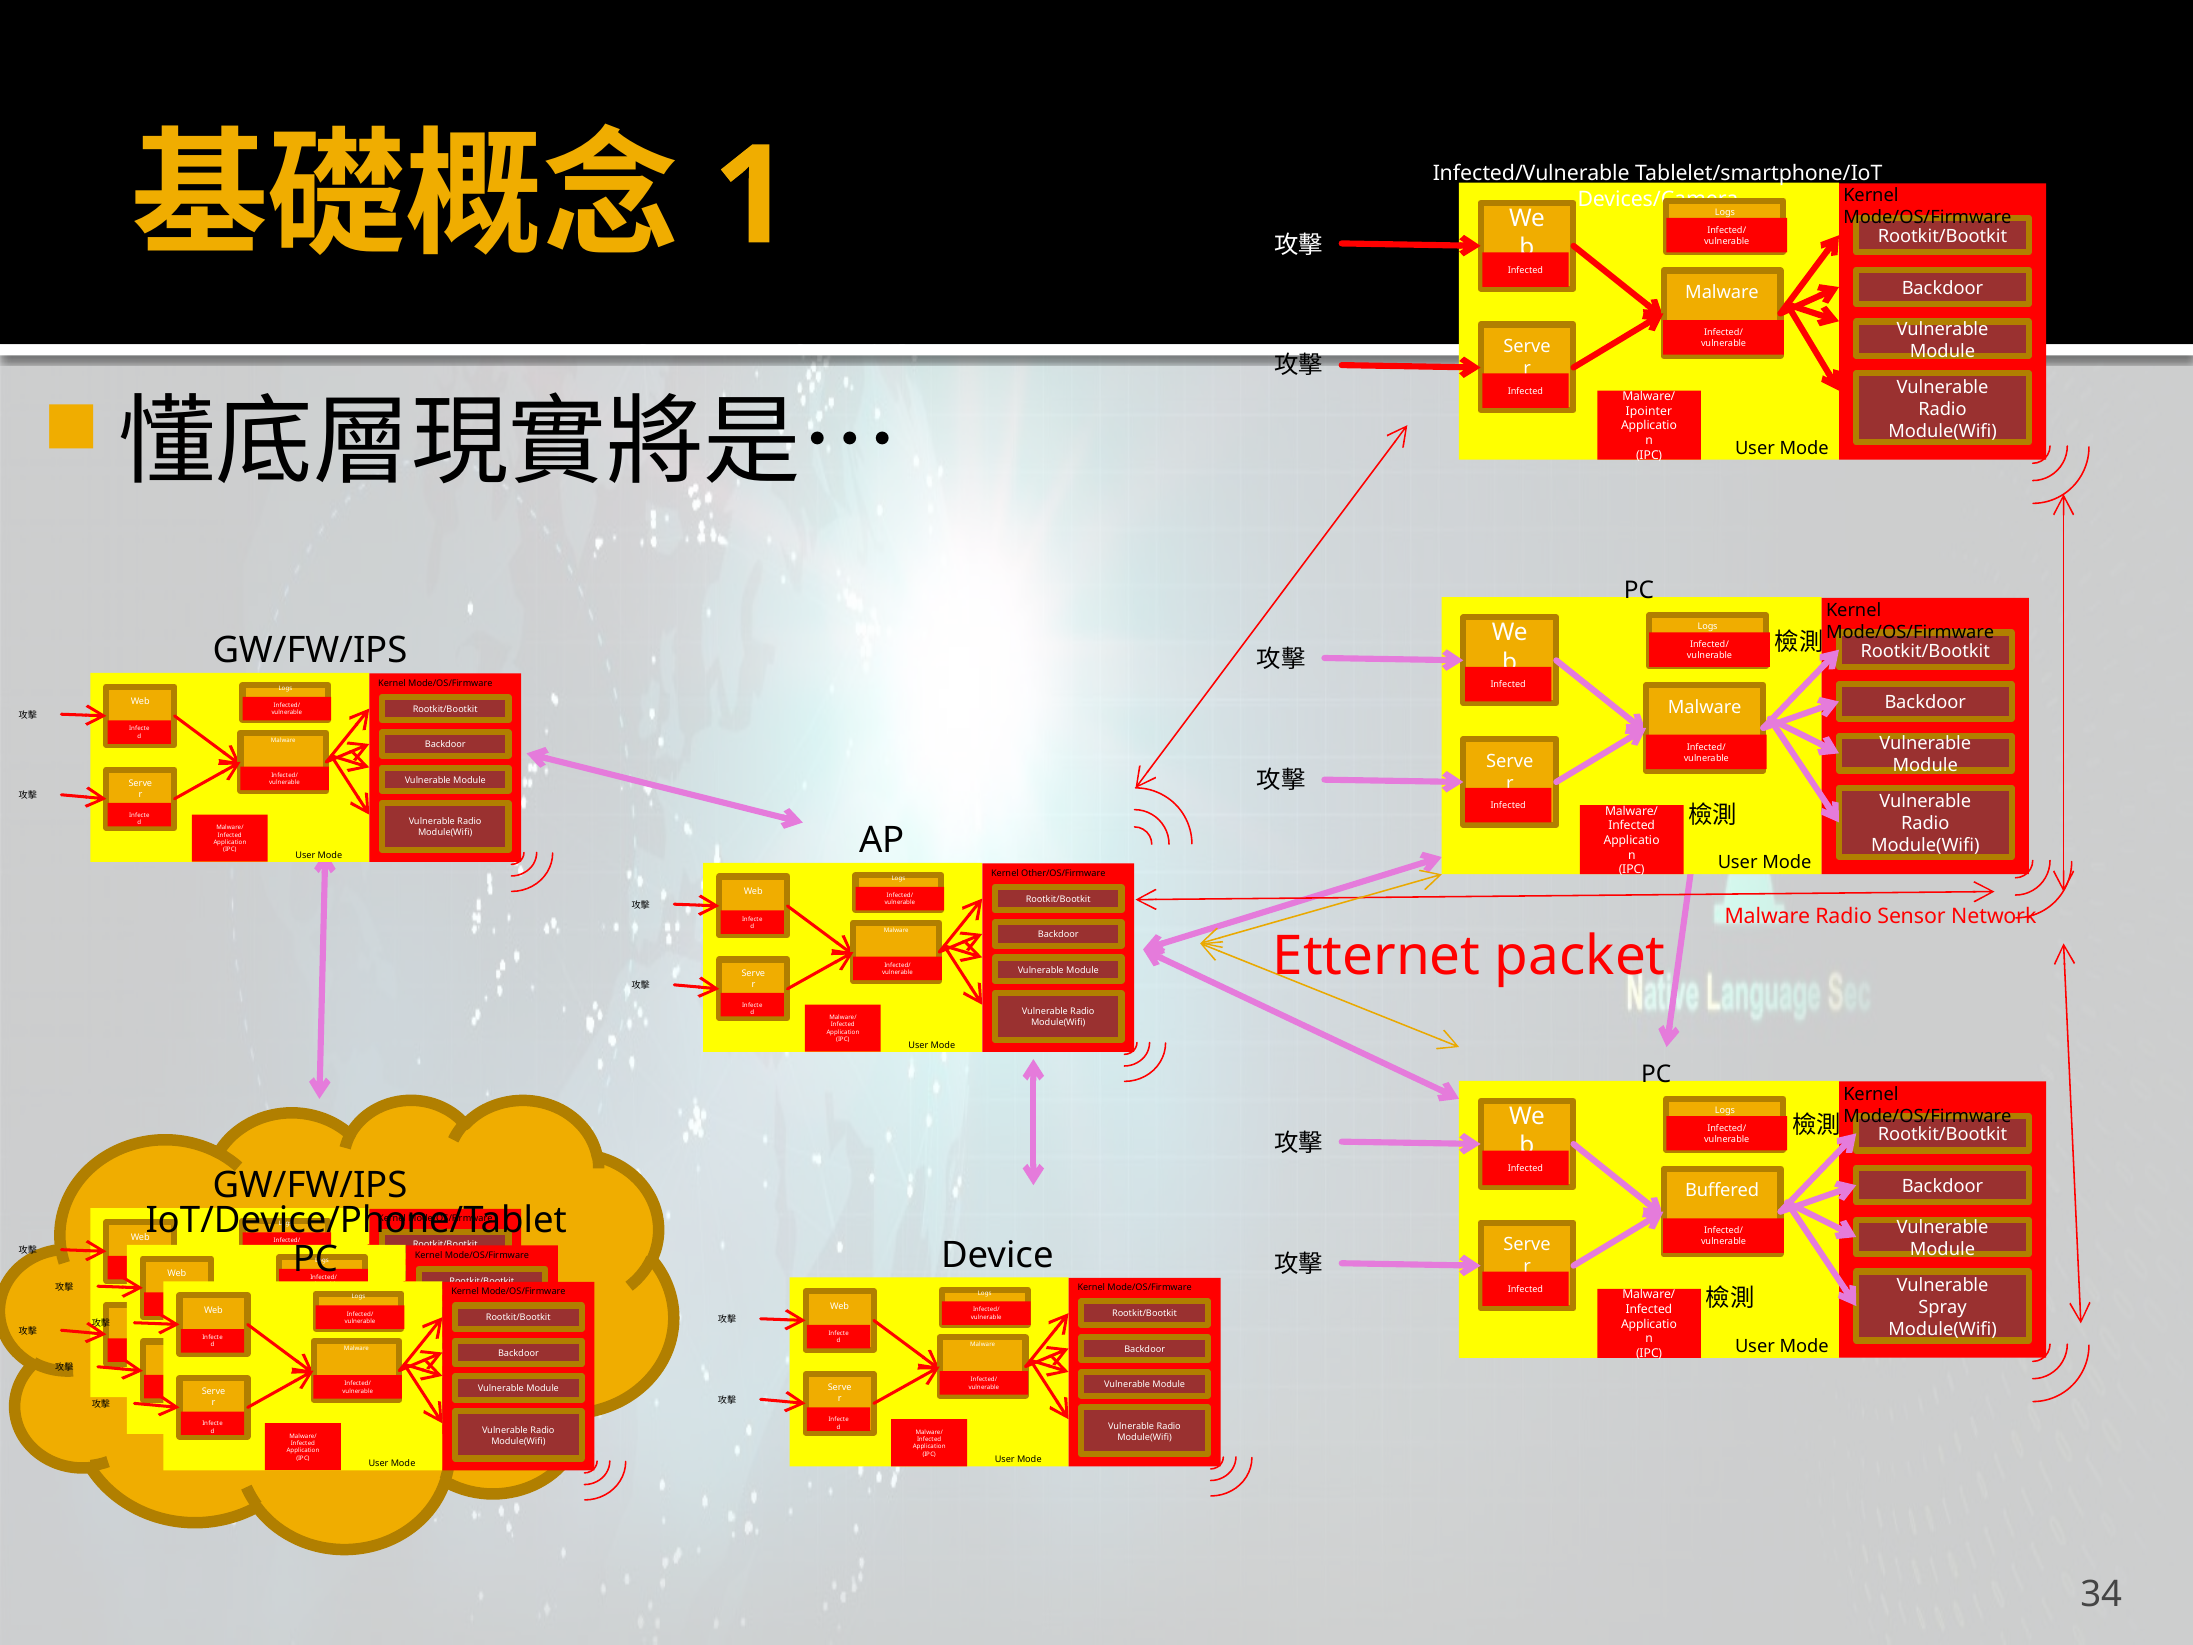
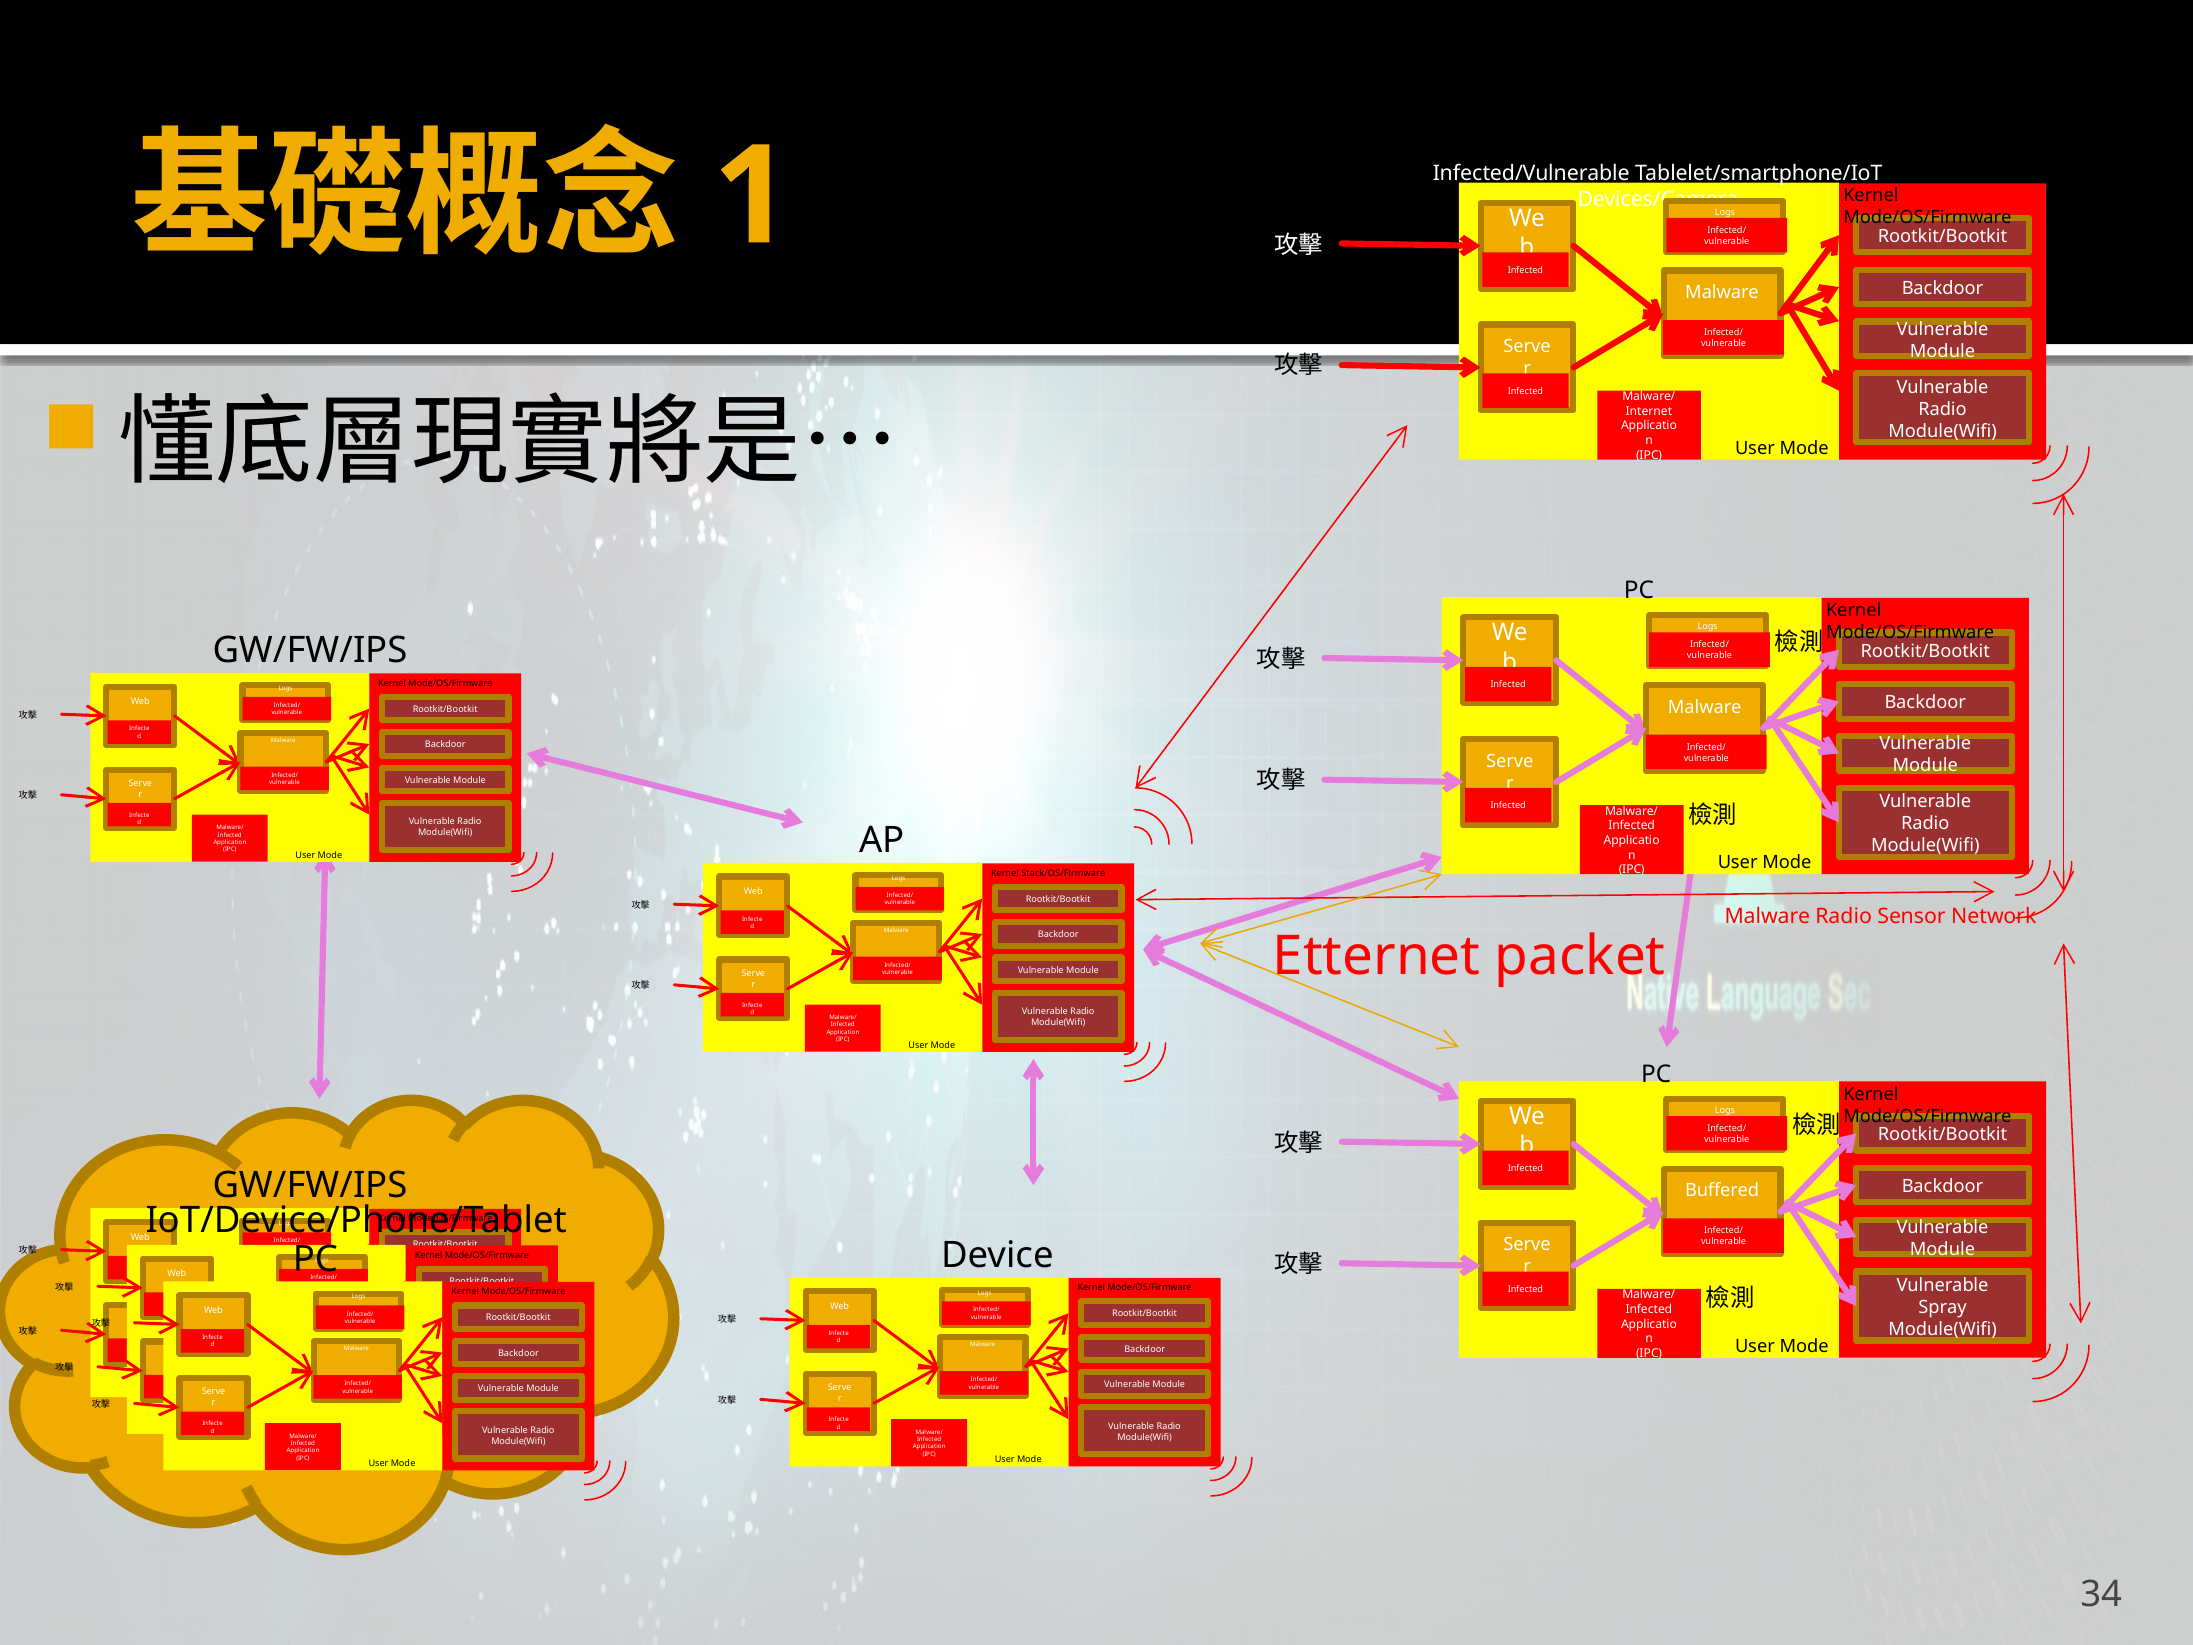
Ipointer: Ipointer -> Internet
Other/OS/Firmware: Other/OS/Firmware -> Stack/OS/Firmware
